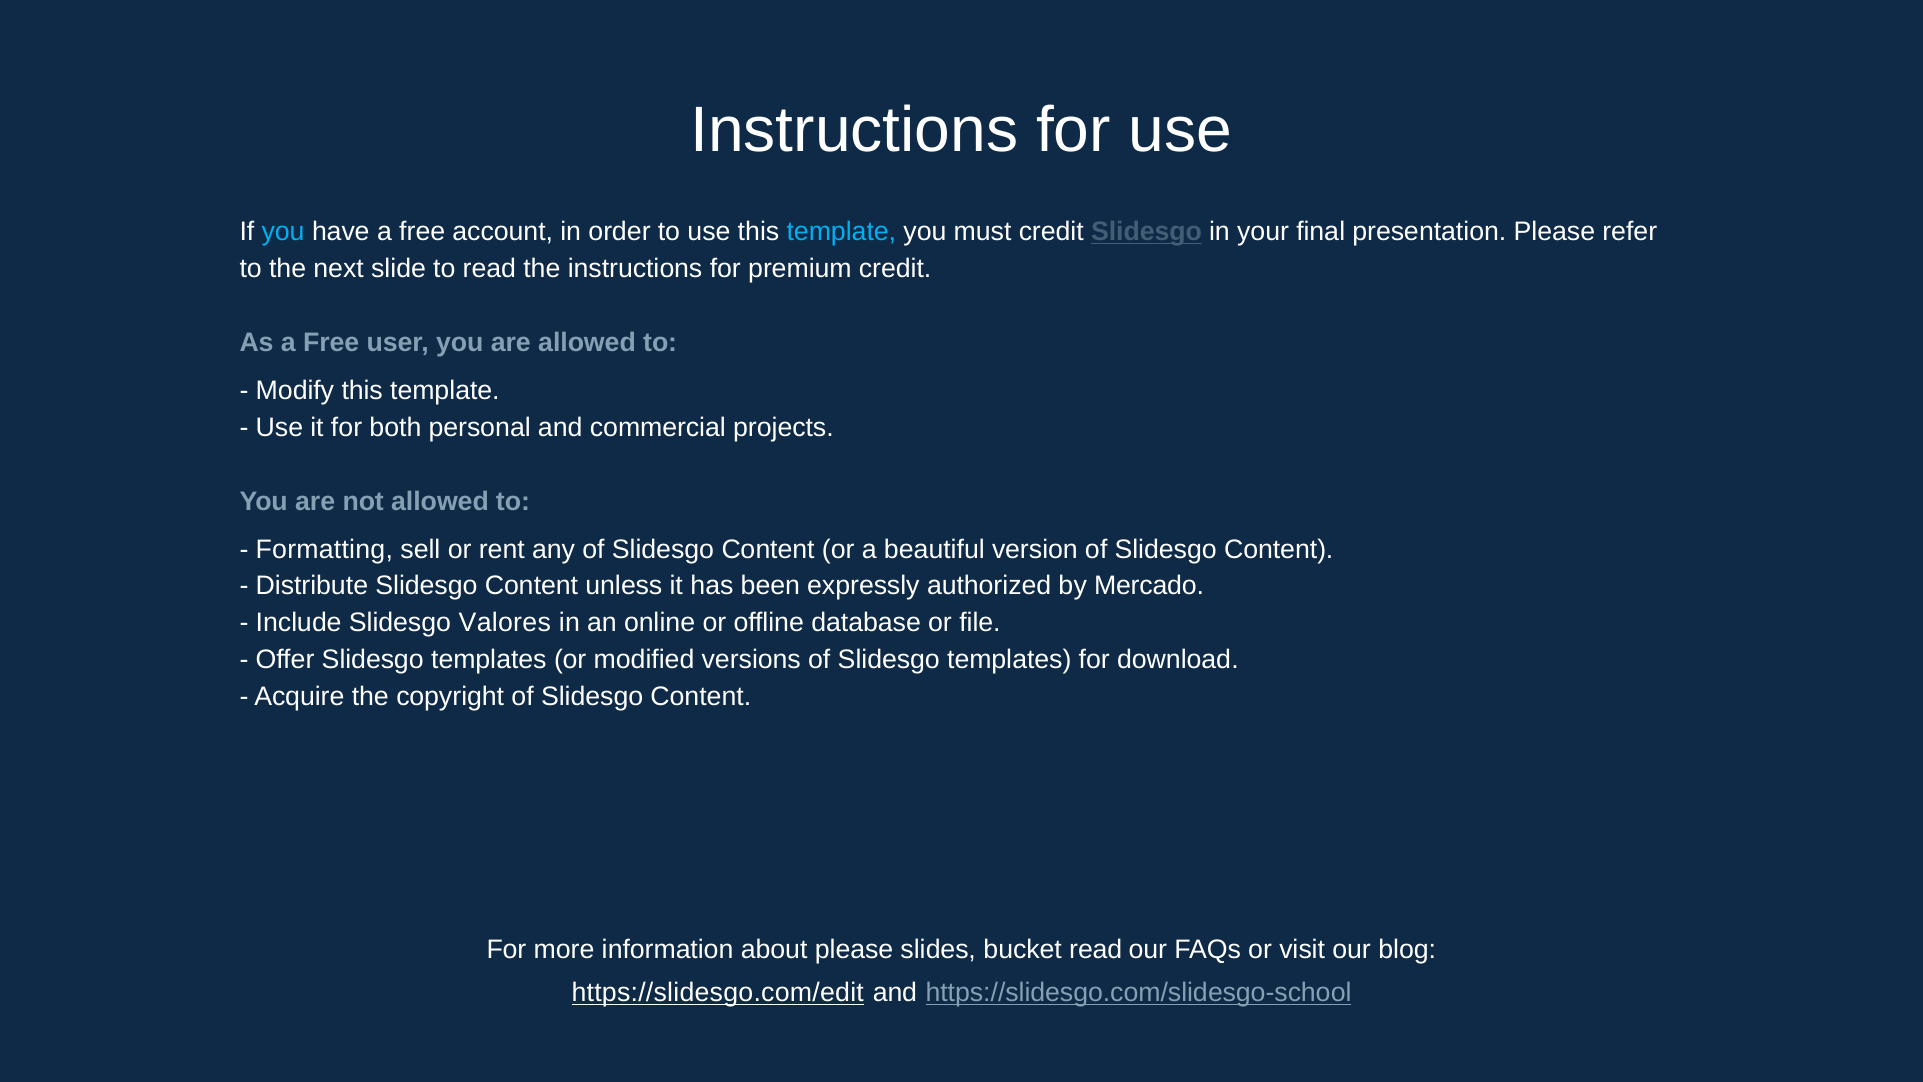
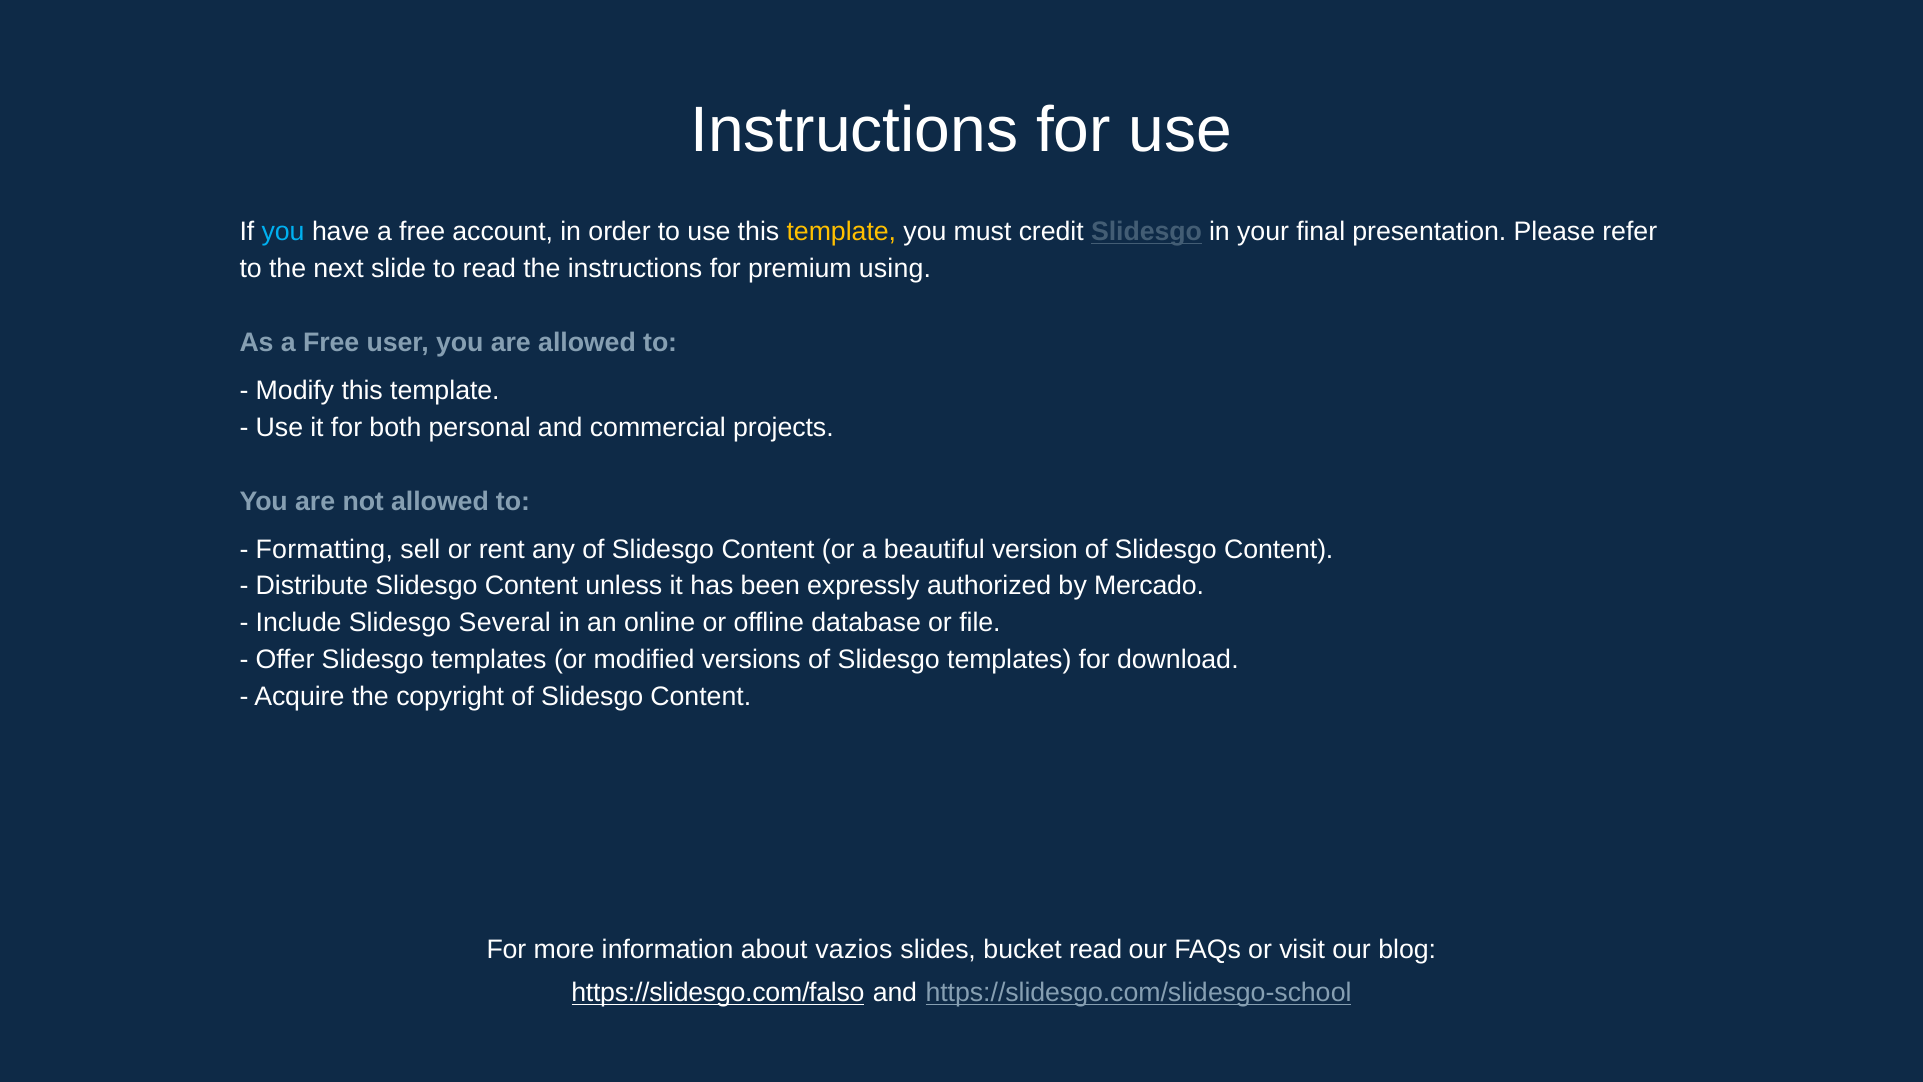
template at (841, 232) colour: light blue -> yellow
premium credit: credit -> using
Valores: Valores -> Several
about please: please -> vazios
https://slidesgo.com/edit: https://slidesgo.com/edit -> https://slidesgo.com/falso
